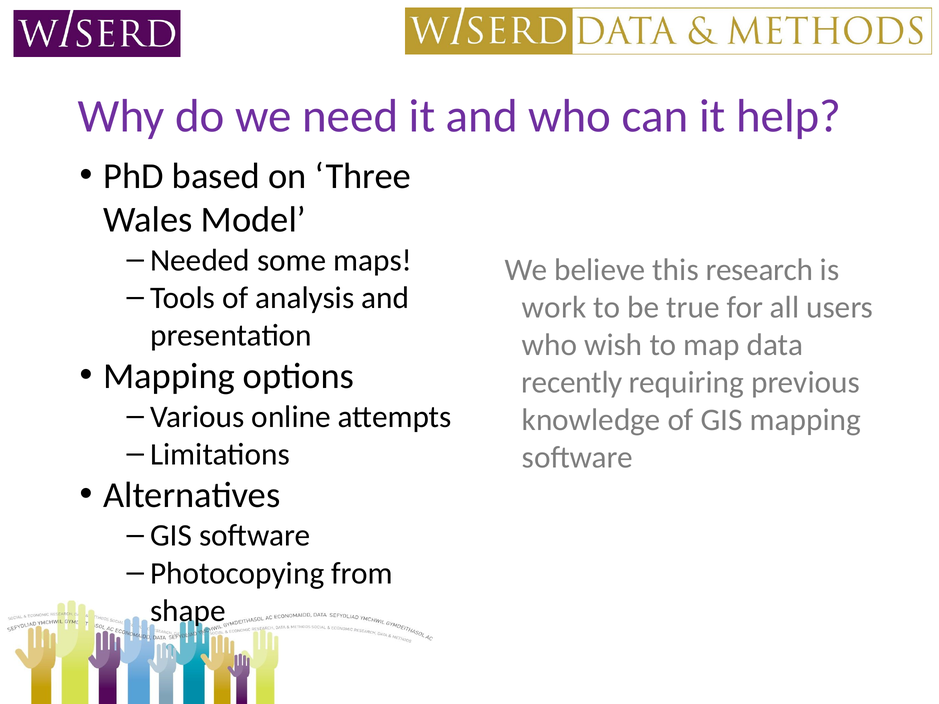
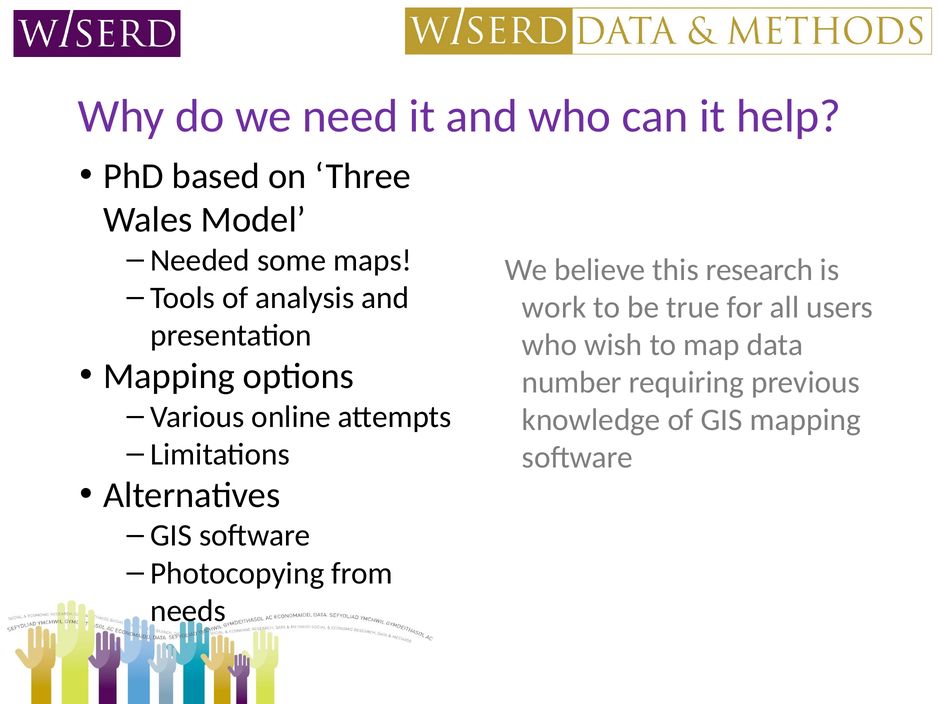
recently: recently -> number
shape: shape -> needs
